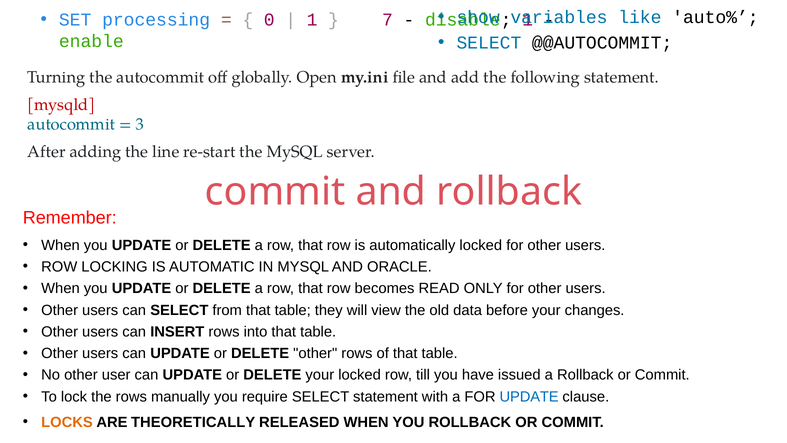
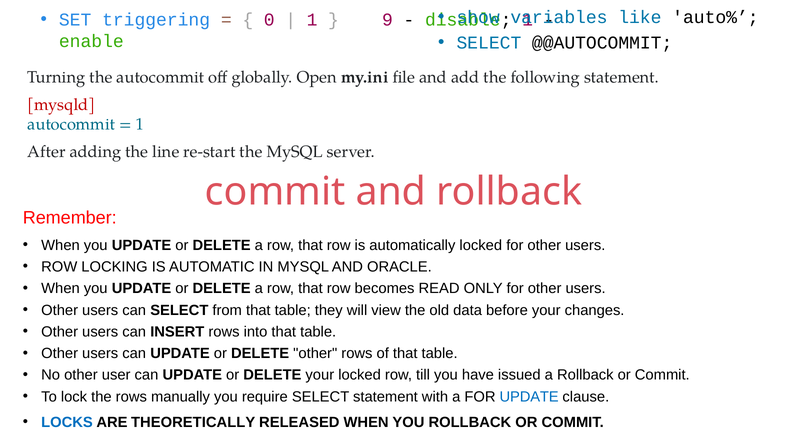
processing: processing -> triggering
7: 7 -> 9
3 at (140, 124): 3 -> 1
LOCKS colour: orange -> blue
